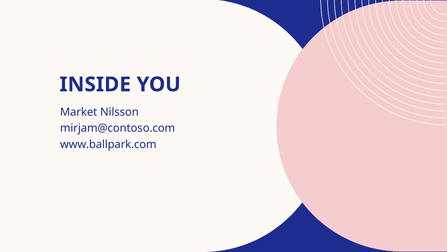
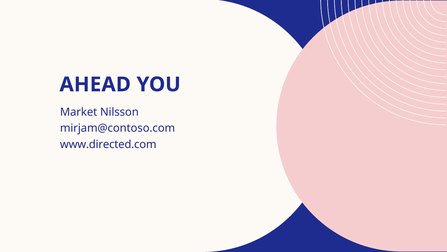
INSIDE: INSIDE -> AHEAD
www.ballpark.com: www.ballpark.com -> www.directed.com
